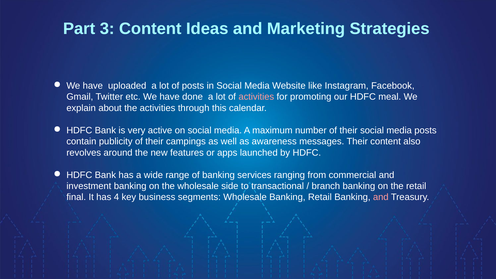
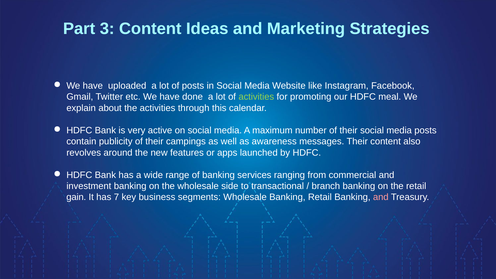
activities at (256, 97) colour: pink -> light green
final: final -> gain
4: 4 -> 7
